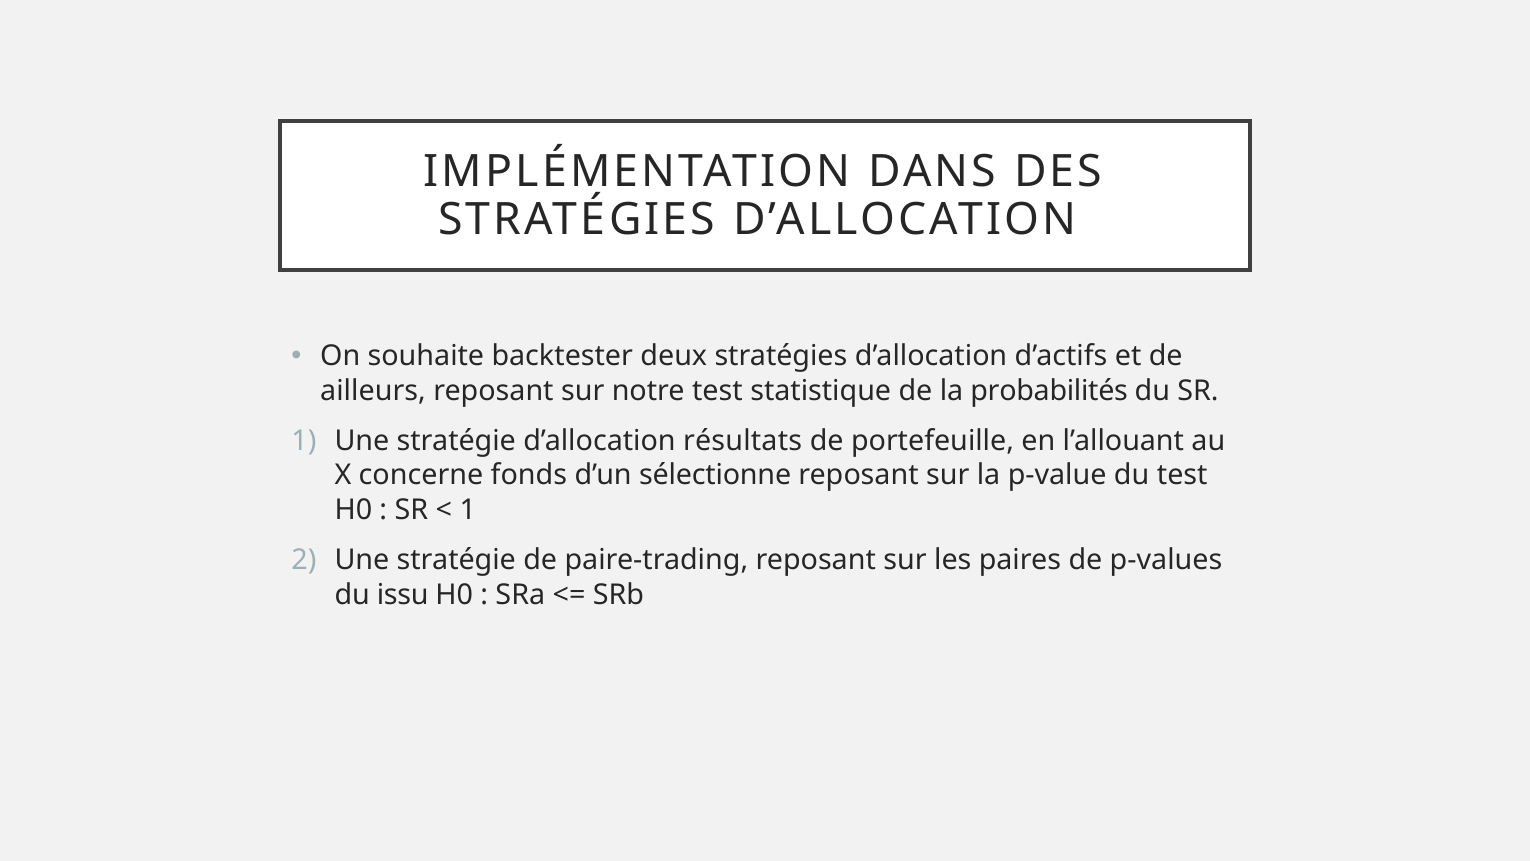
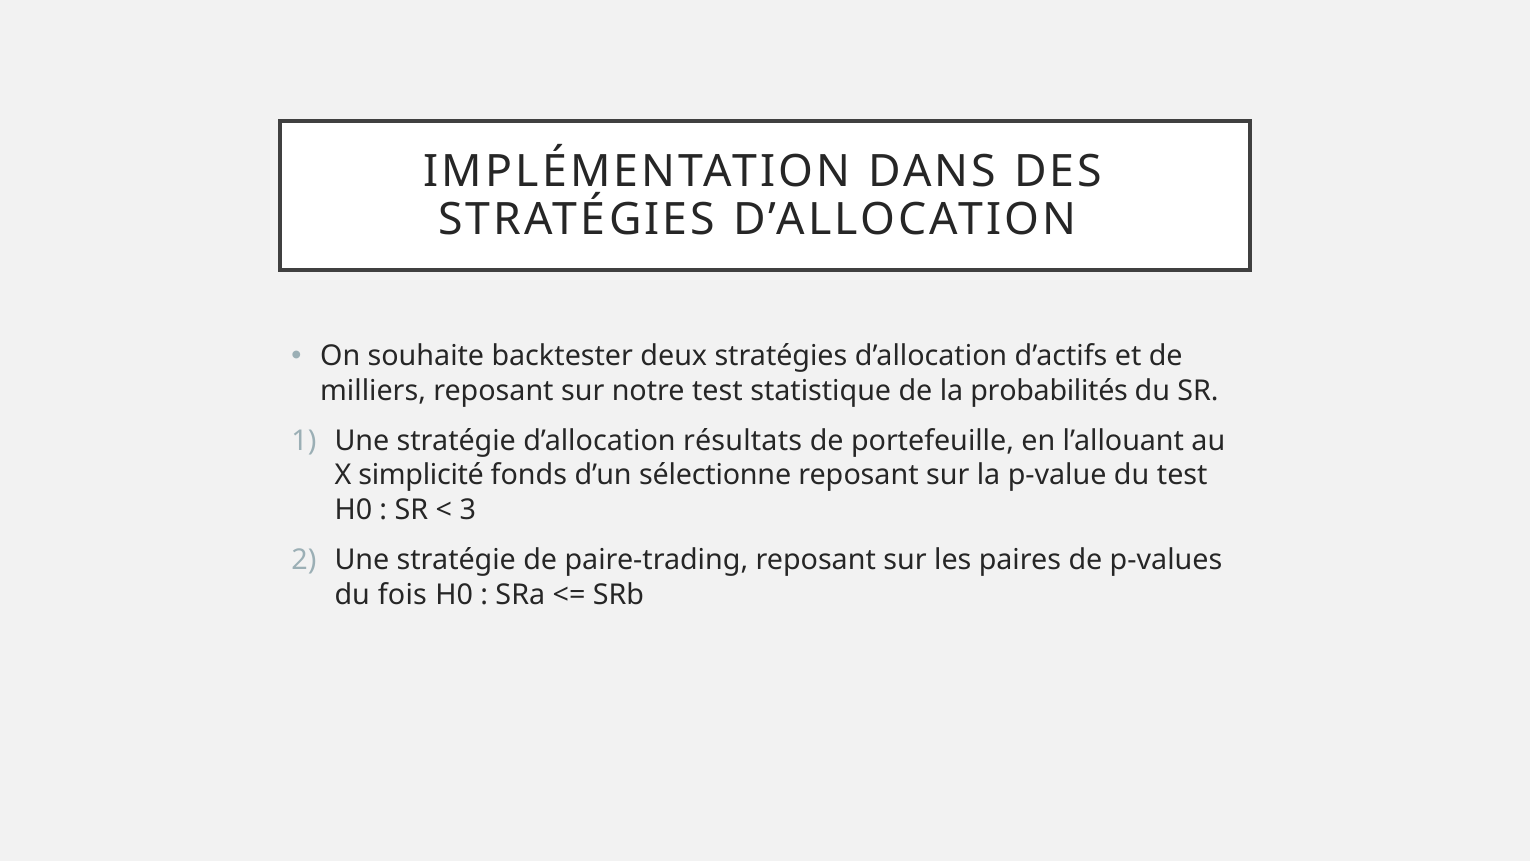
ailleurs: ailleurs -> milliers
concerne: concerne -> simplicité
1 at (468, 510): 1 -> 3
issu: issu -> fois
